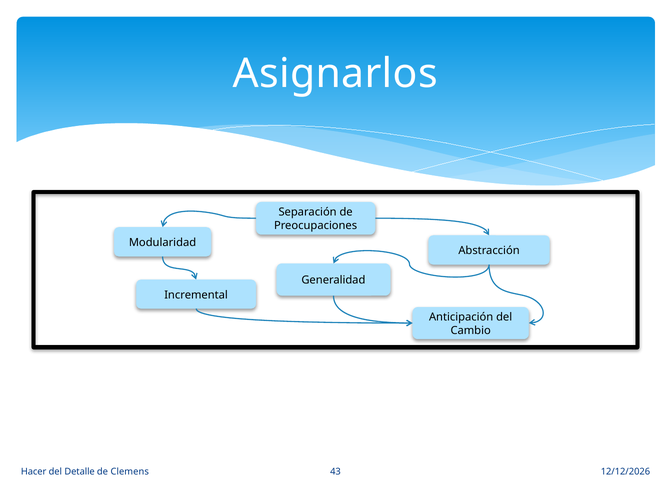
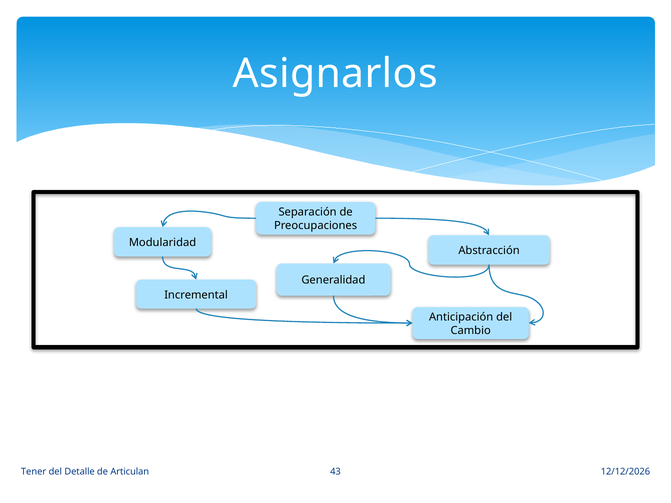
Hacer: Hacer -> Tener
Clemens: Clemens -> Articulan
